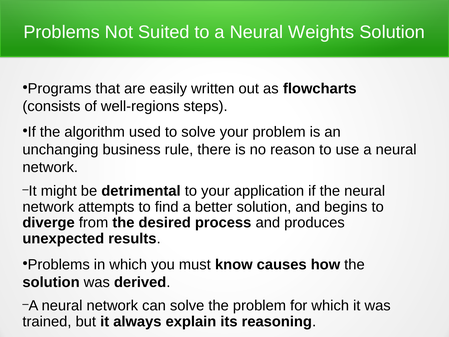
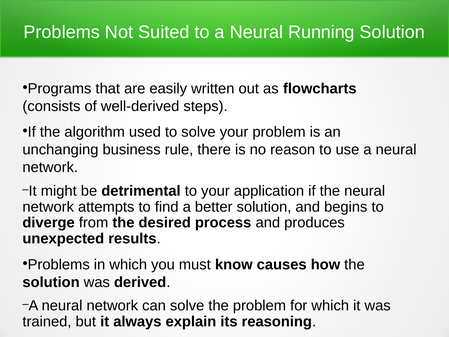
Weights: Weights -> Running
well-regions: well-regions -> well-derived
